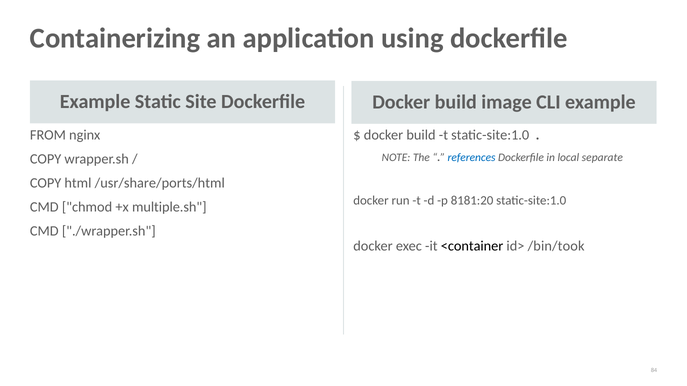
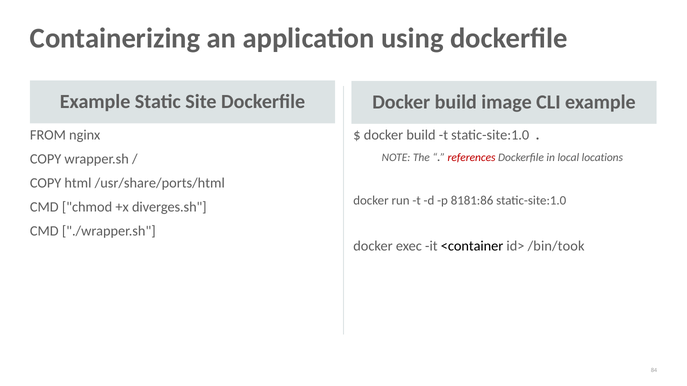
references colour: blue -> red
separate: separate -> locations
8181:20: 8181:20 -> 8181:86
multiple.sh: multiple.sh -> diverges.sh
